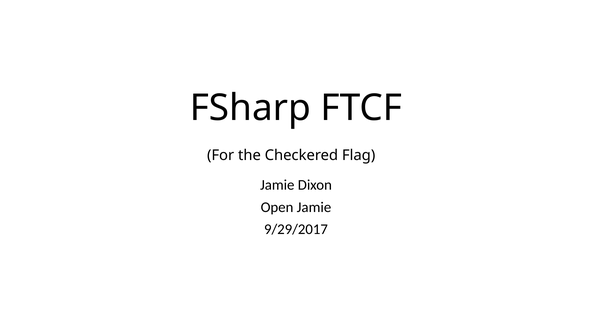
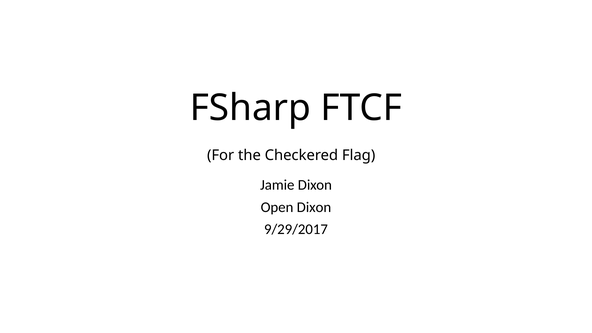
Open Jamie: Jamie -> Dixon
